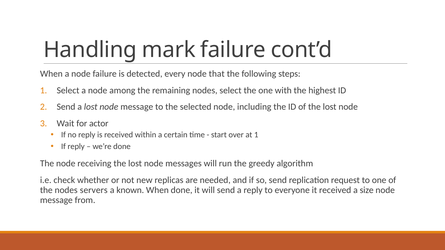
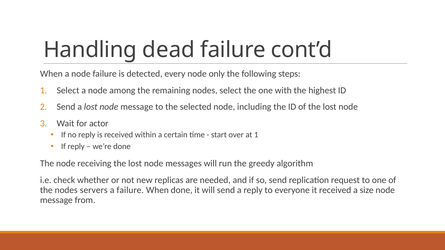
mark: mark -> dead
that: that -> only
a known: known -> failure
